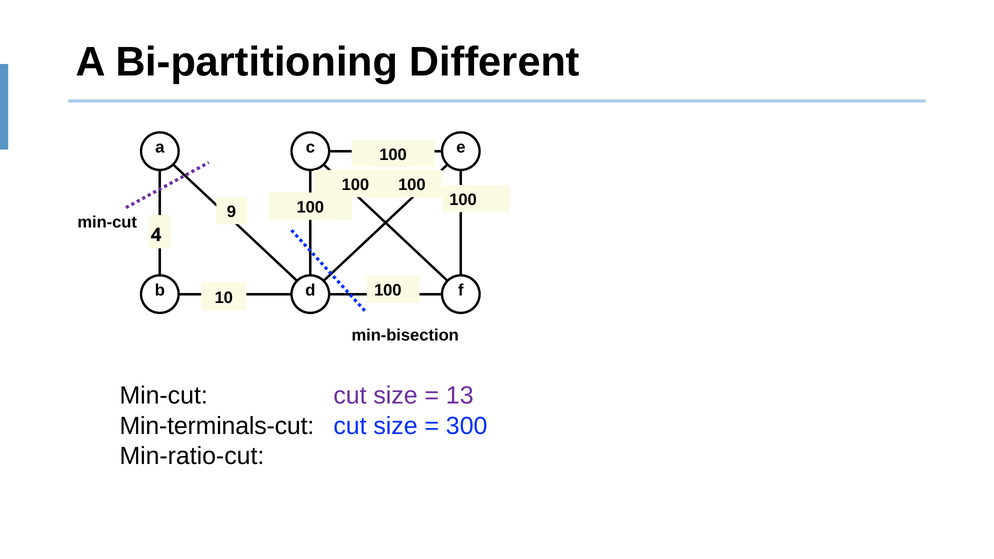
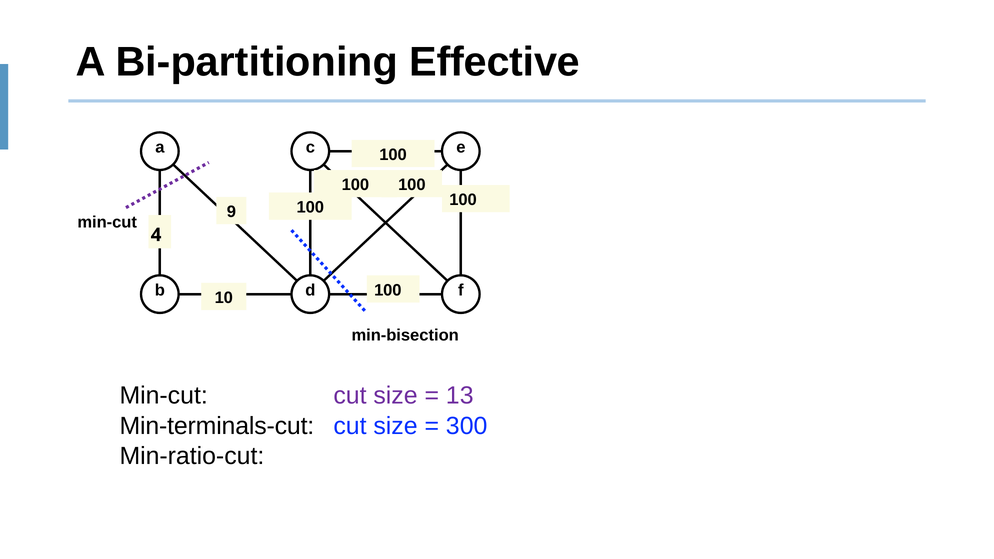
Different: Different -> Effective
